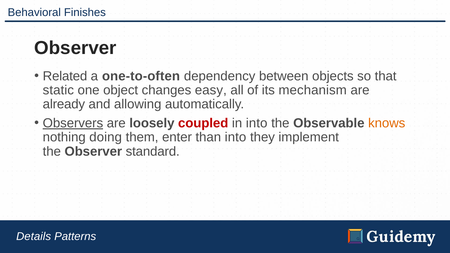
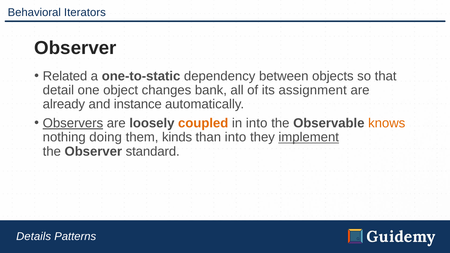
Finishes: Finishes -> Iterators
one-to-often: one-to-often -> one-to-static
static: static -> detail
easy: easy -> bank
mechanism: mechanism -> assignment
allowing: allowing -> instance
coupled colour: red -> orange
enter: enter -> kinds
implement underline: none -> present
